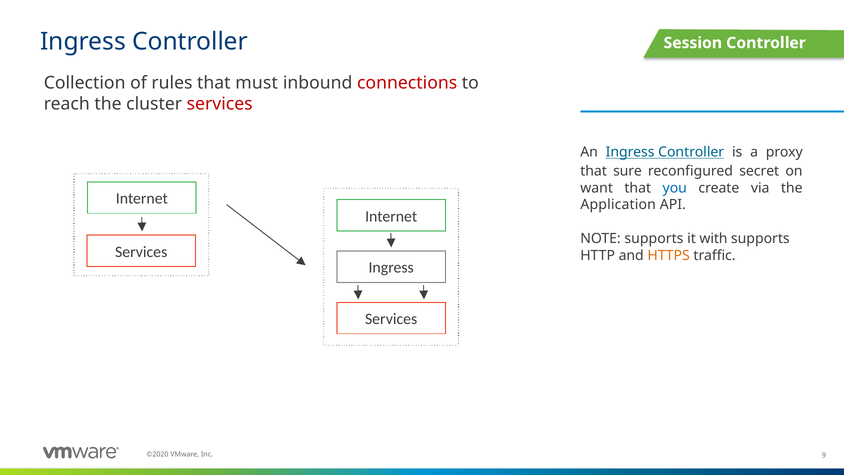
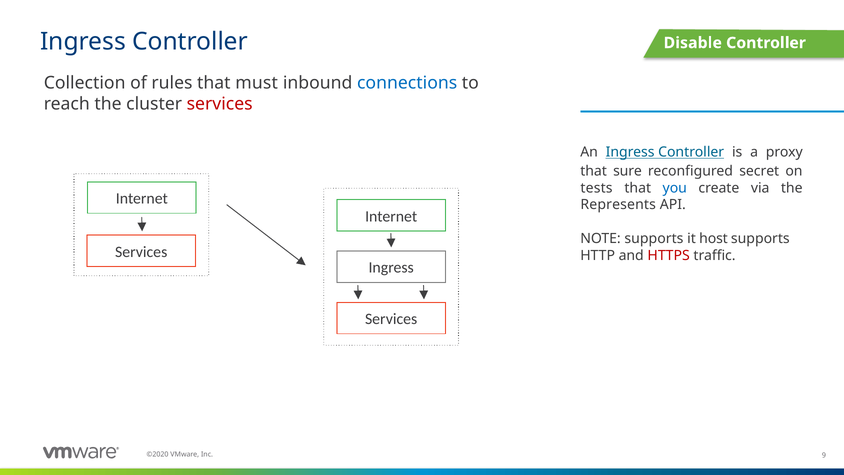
Session: Session -> Disable
connections colour: red -> blue
want: want -> tests
Application: Application -> Represents
with: with -> host
HTTPS colour: orange -> red
